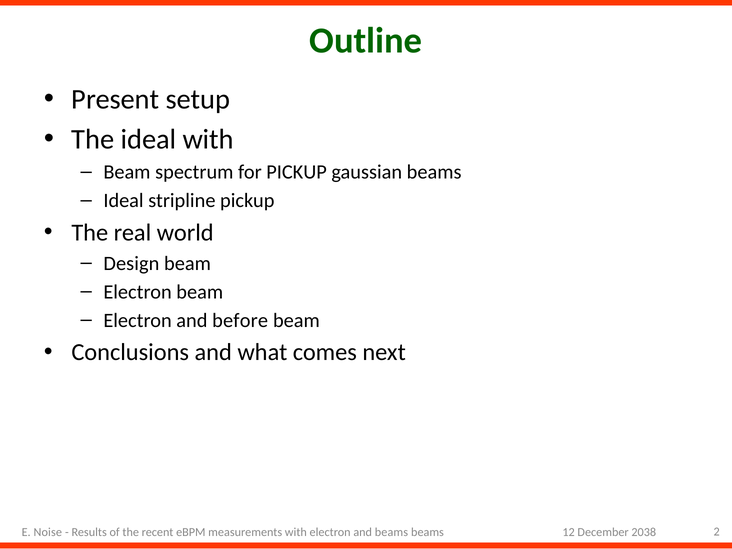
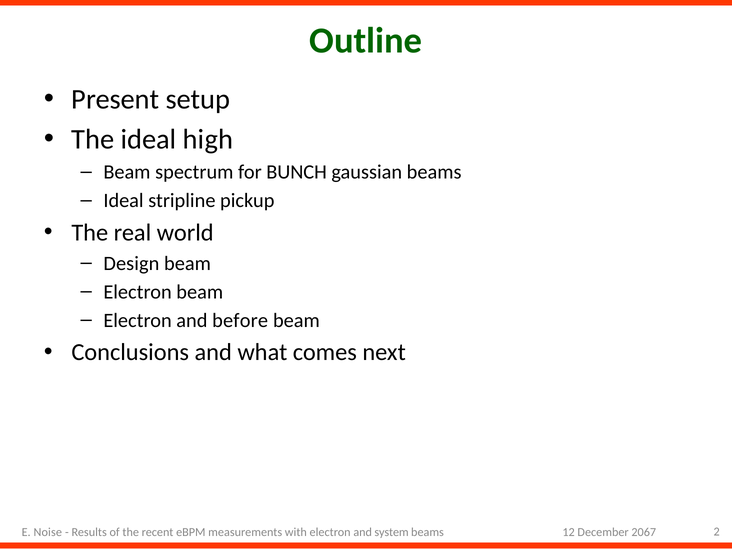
ideal with: with -> high
for PICKUP: PICKUP -> BUNCH
2038: 2038 -> 2067
and beams: beams -> system
